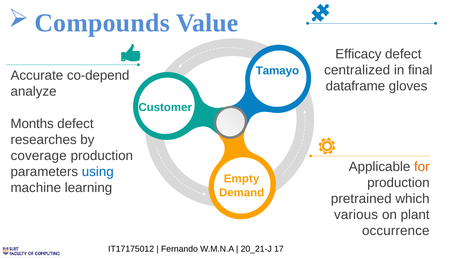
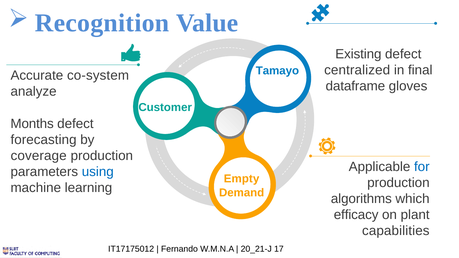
Compounds: Compounds -> Recognition
Efficacy: Efficacy -> Existing
co-depend: co-depend -> co-system
researches: researches -> forecasting
for colour: orange -> blue
pretrained: pretrained -> algorithms
various: various -> efficacy
occurrence: occurrence -> capabilities
